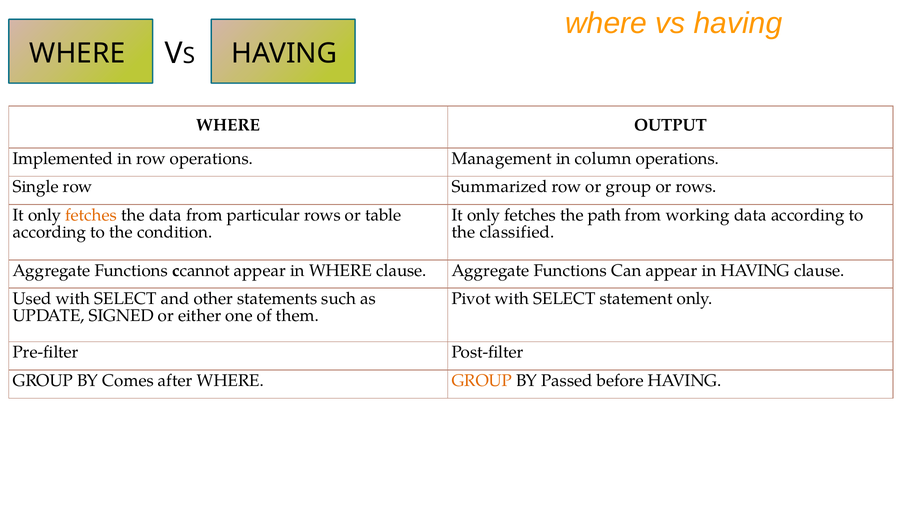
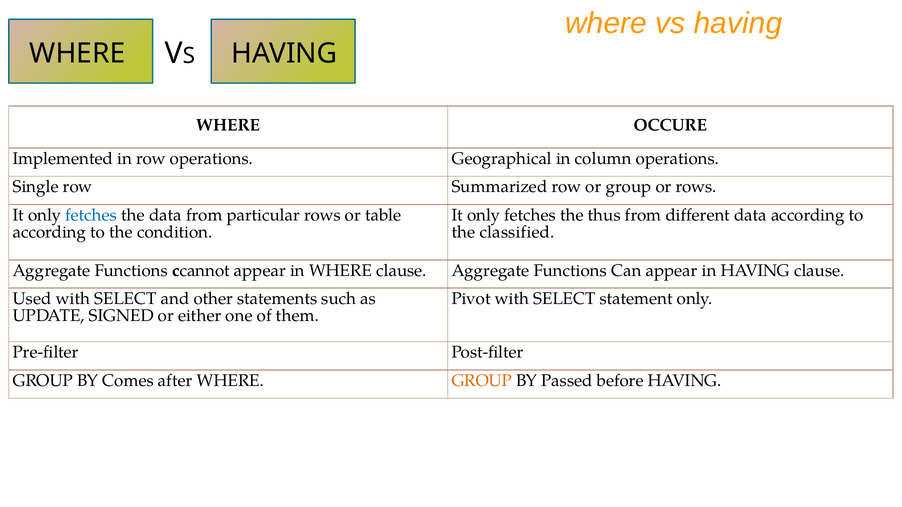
OUTPUT: OUTPUT -> OCCURE
Management: Management -> Geographical
fetches at (91, 215) colour: orange -> blue
path: path -> thus
working: working -> different
